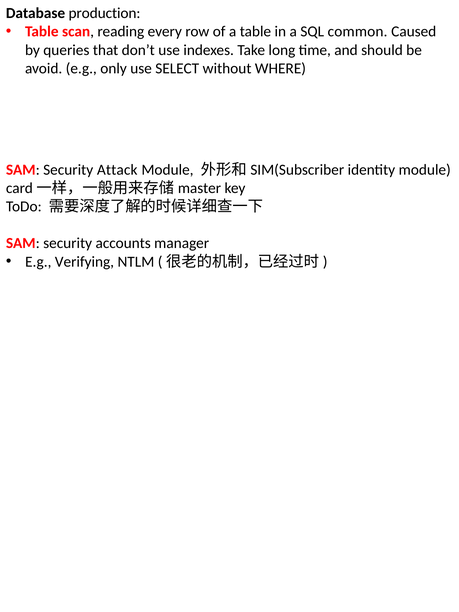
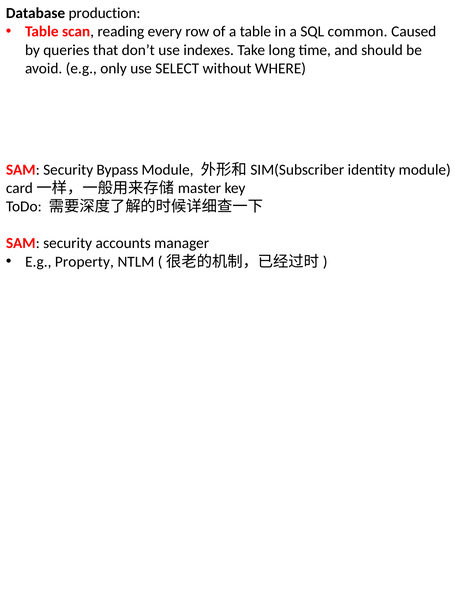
Attack: Attack -> Bypass
Verifying: Verifying -> Property
